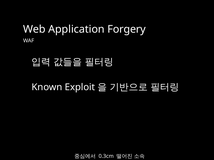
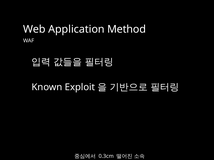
Forgery: Forgery -> Method
